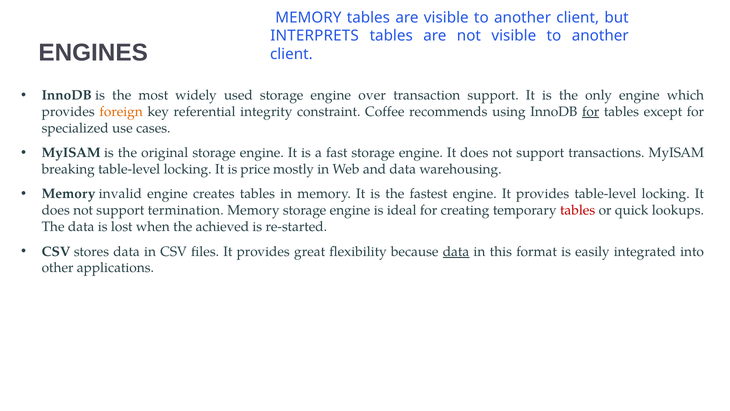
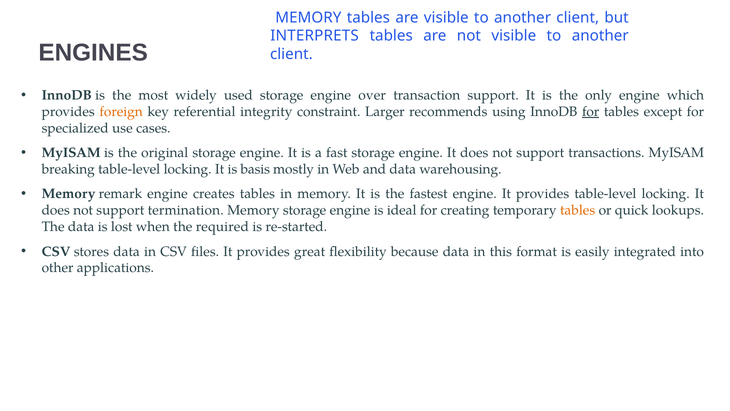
Coffee: Coffee -> Larger
price: price -> basis
invalid: invalid -> remark
tables at (578, 210) colour: red -> orange
achieved: achieved -> required
data at (456, 251) underline: present -> none
